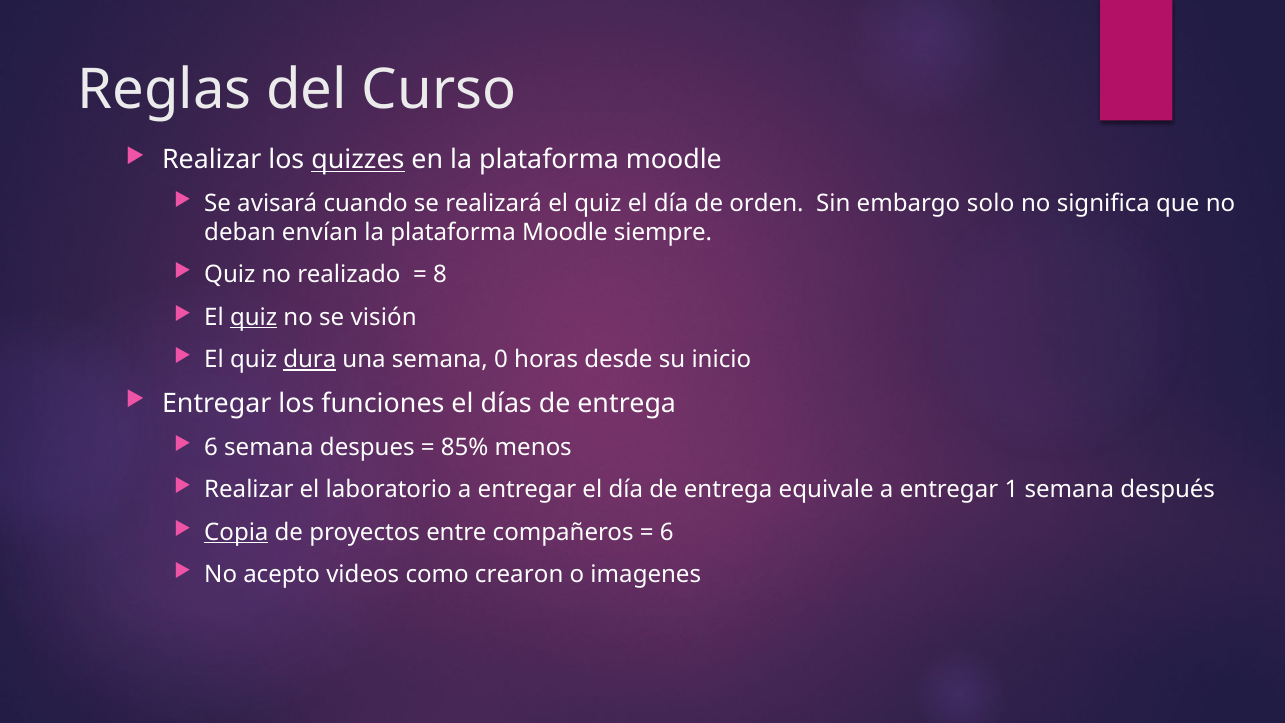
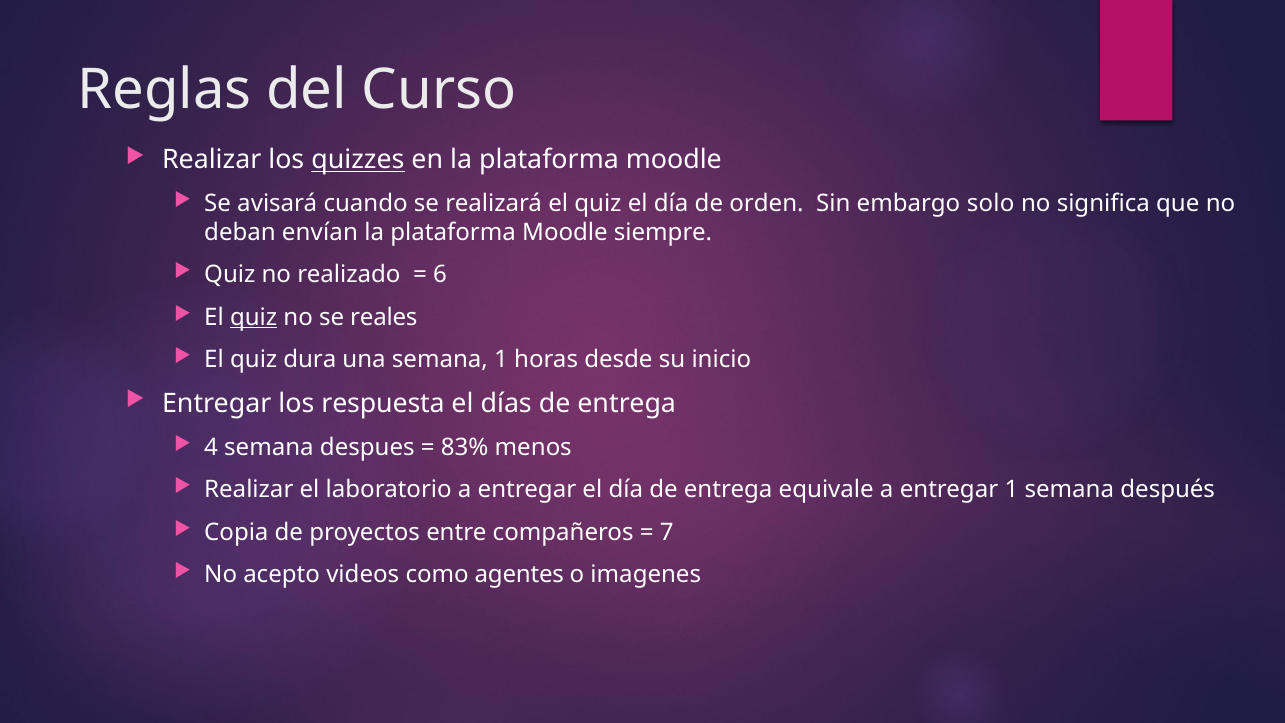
8: 8 -> 6
visión: visión -> reales
dura underline: present -> none
semana 0: 0 -> 1
funciones: funciones -> respuesta
6 at (211, 447): 6 -> 4
85%: 85% -> 83%
Copia underline: present -> none
6 at (667, 532): 6 -> 7
crearon: crearon -> agentes
